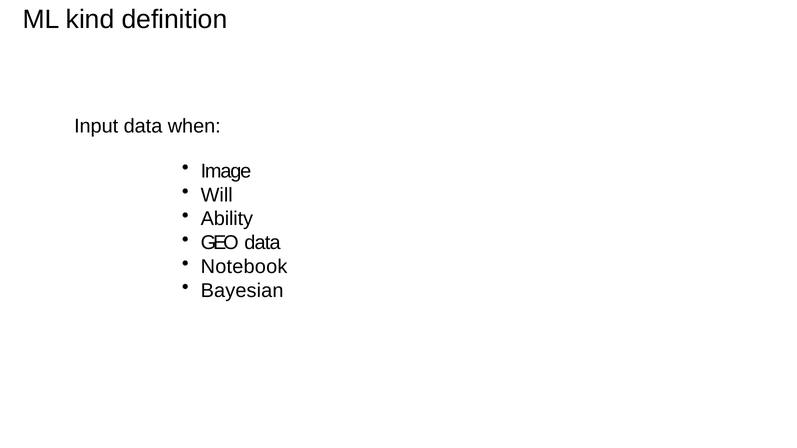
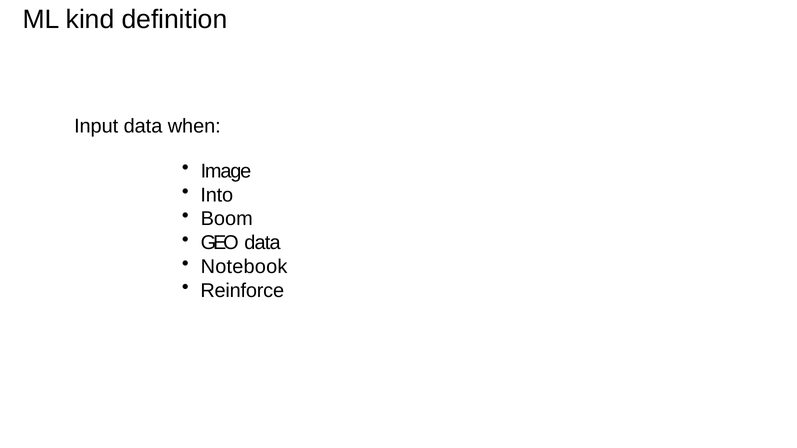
Will: Will -> Into
Ability: Ability -> Boom
Bayesian: Bayesian -> Reinforce
